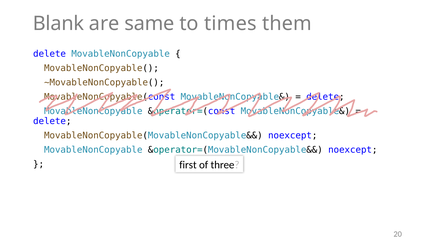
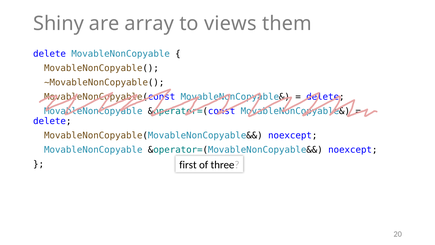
Blank: Blank -> Shiny
same: same -> array
times: times -> views
